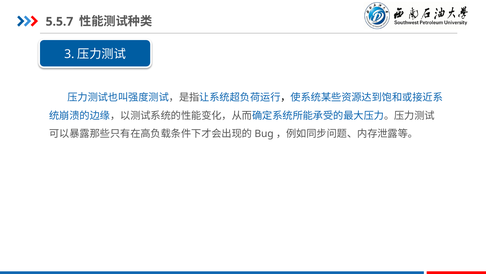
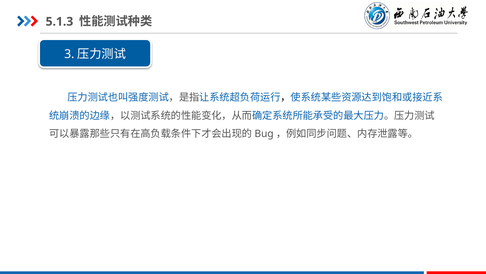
5.5.7: 5.5.7 -> 5.1.3
